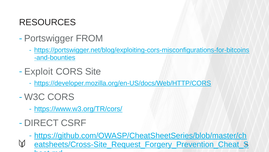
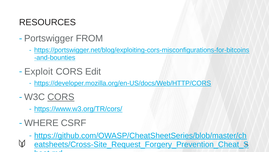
Site: Site -> Edit
CORS at (61, 97) underline: none -> present
DIRECT: DIRECT -> WHERE
